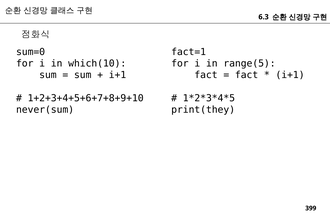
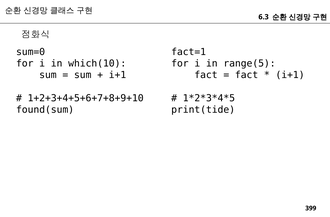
never(sum: never(sum -> found(sum
print(they: print(they -> print(tide
